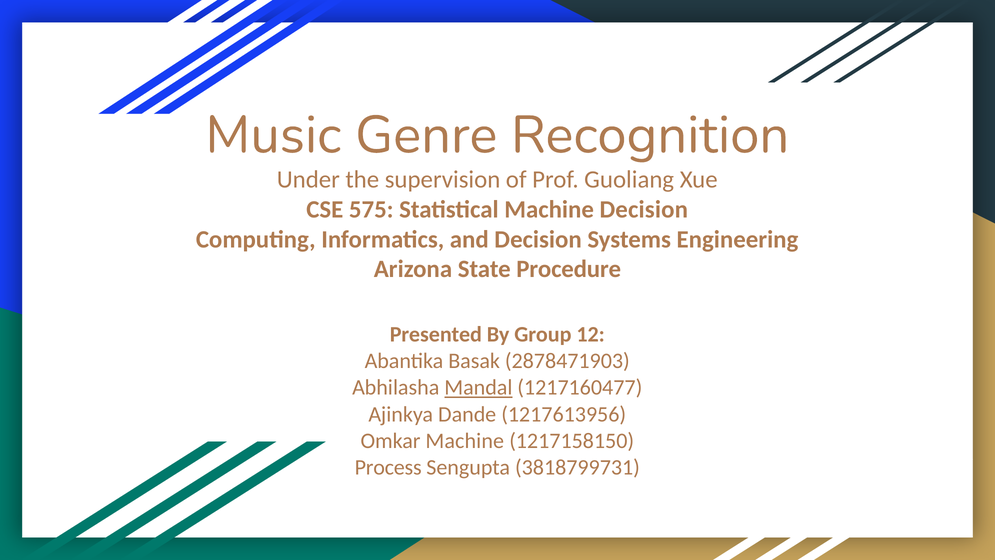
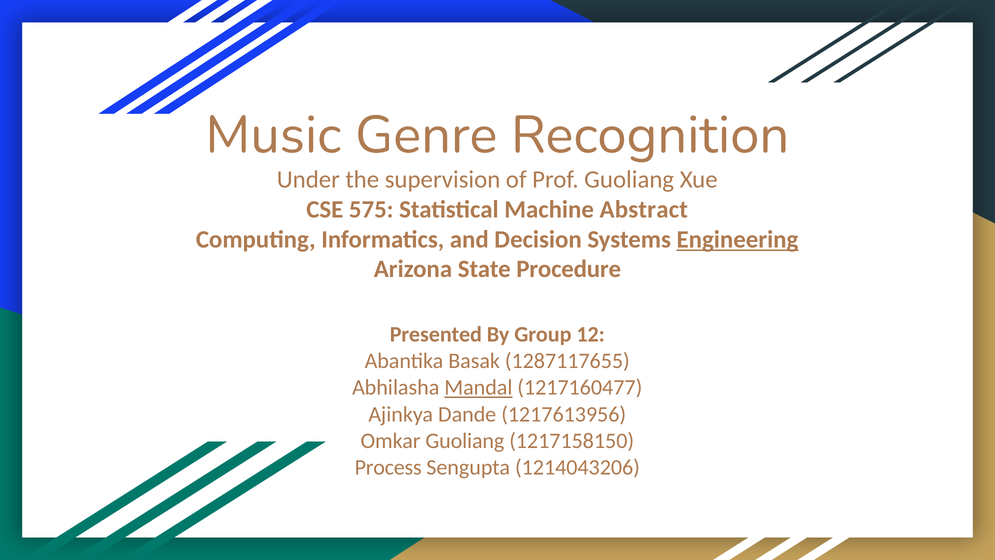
Machine Decision: Decision -> Abstract
Engineering underline: none -> present
2878471903: 2878471903 -> 1287117655
Omkar Machine: Machine -> Guoliang
3818799731: 3818799731 -> 1214043206
